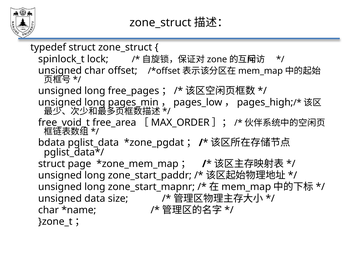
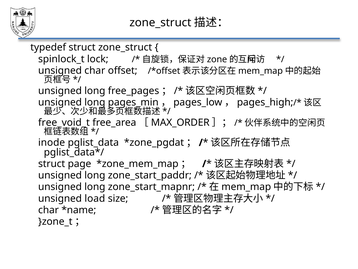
bdata: bdata -> inode
data: data -> load
